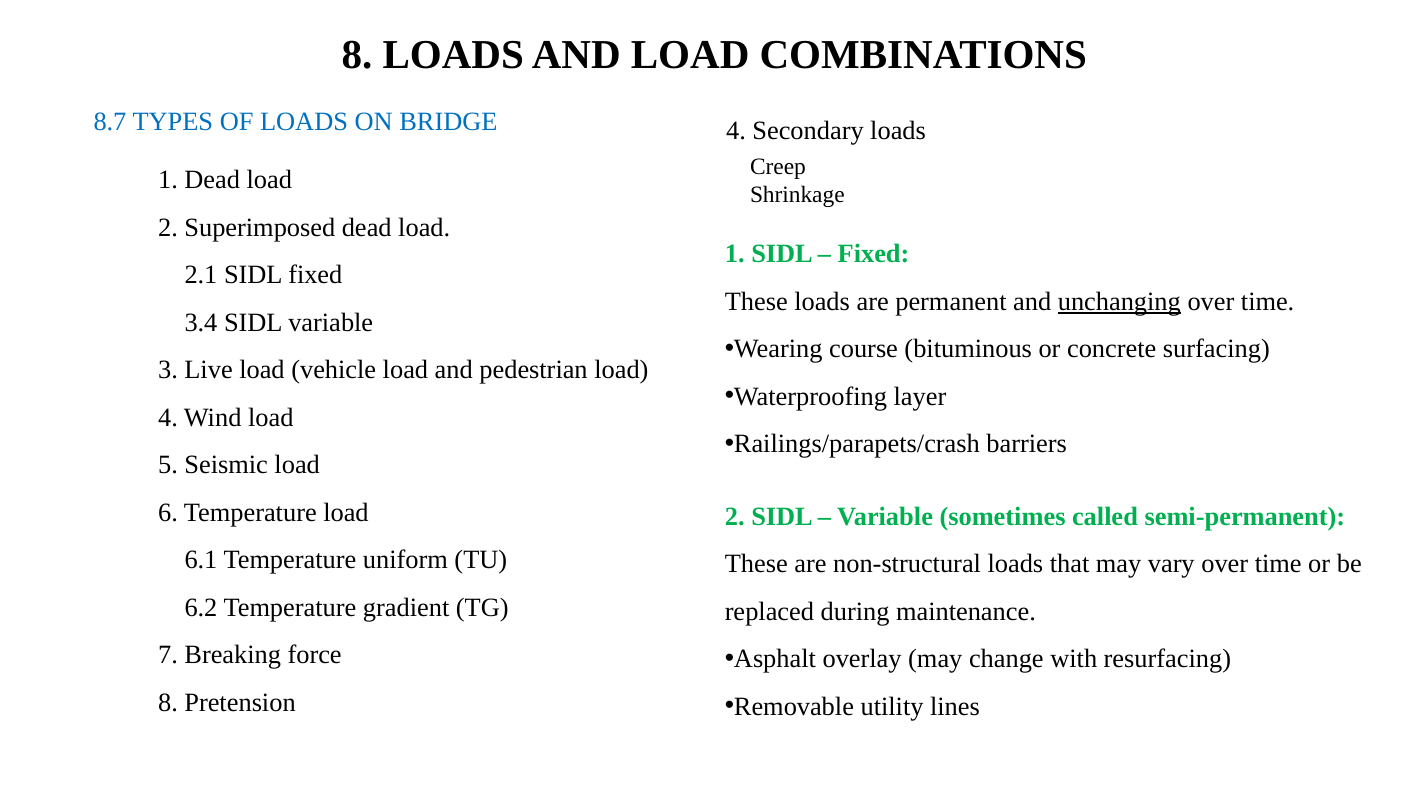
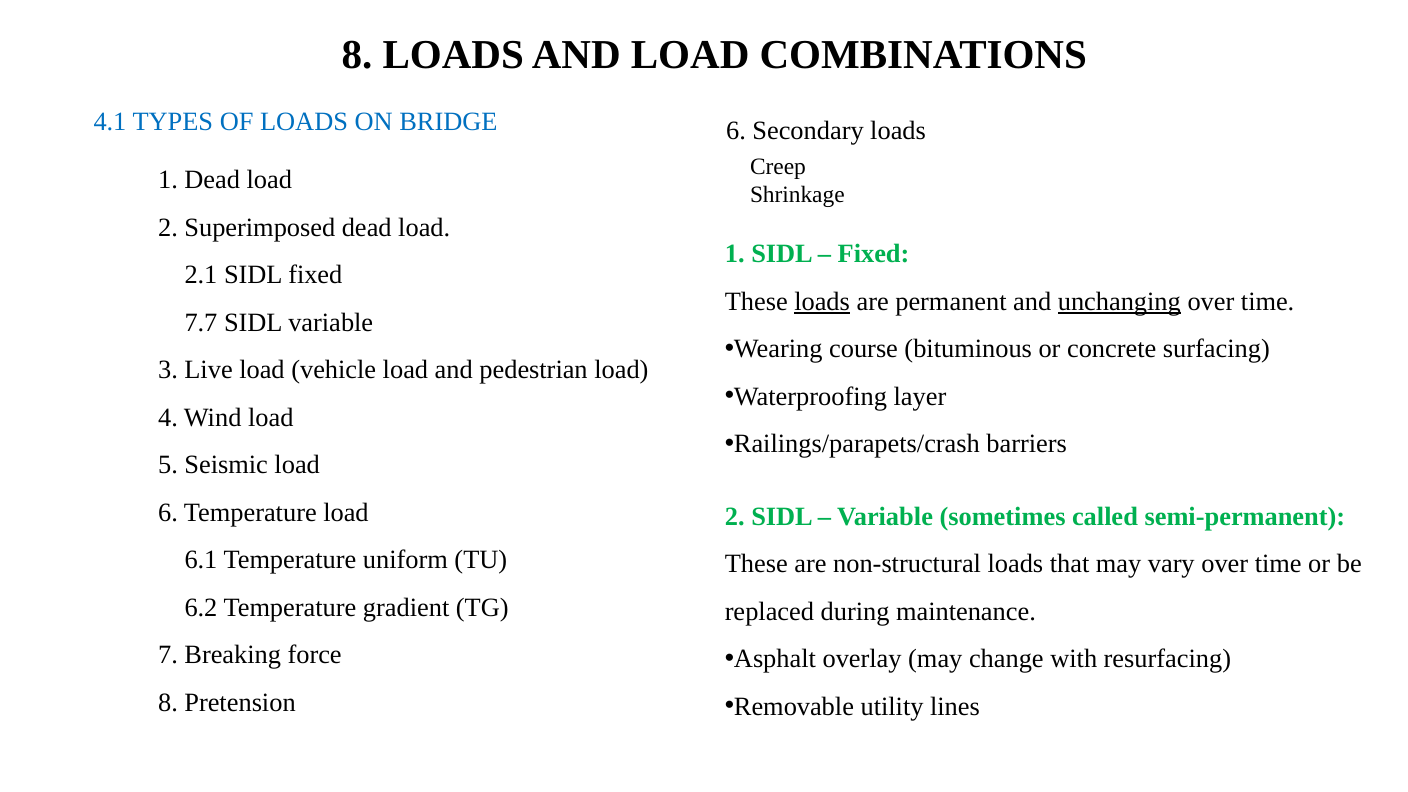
8.7: 8.7 -> 4.1
BRIDGE 4: 4 -> 6
loads at (822, 302) underline: none -> present
3.4: 3.4 -> 7.7
